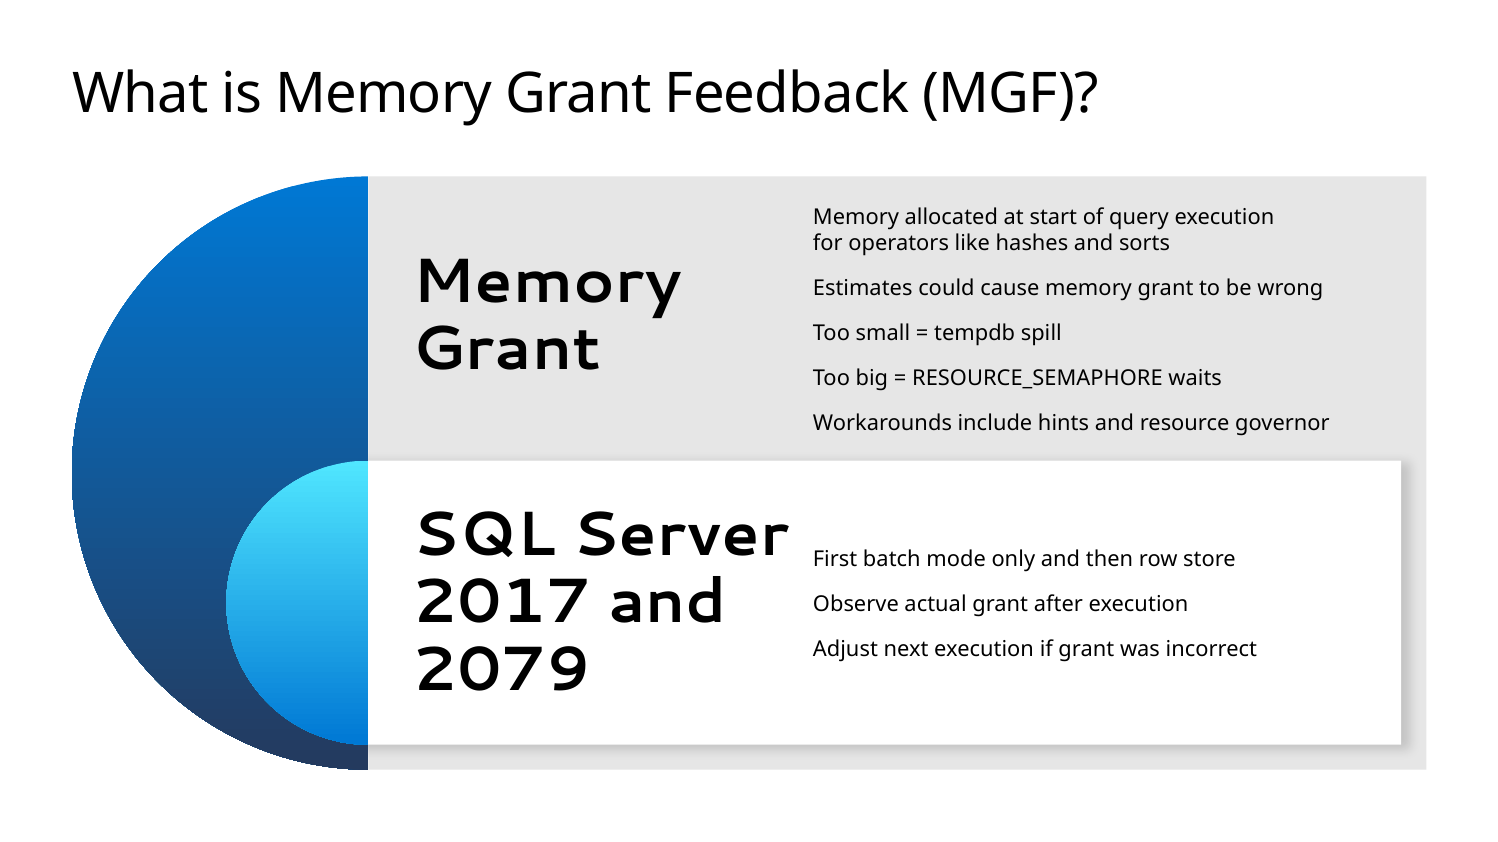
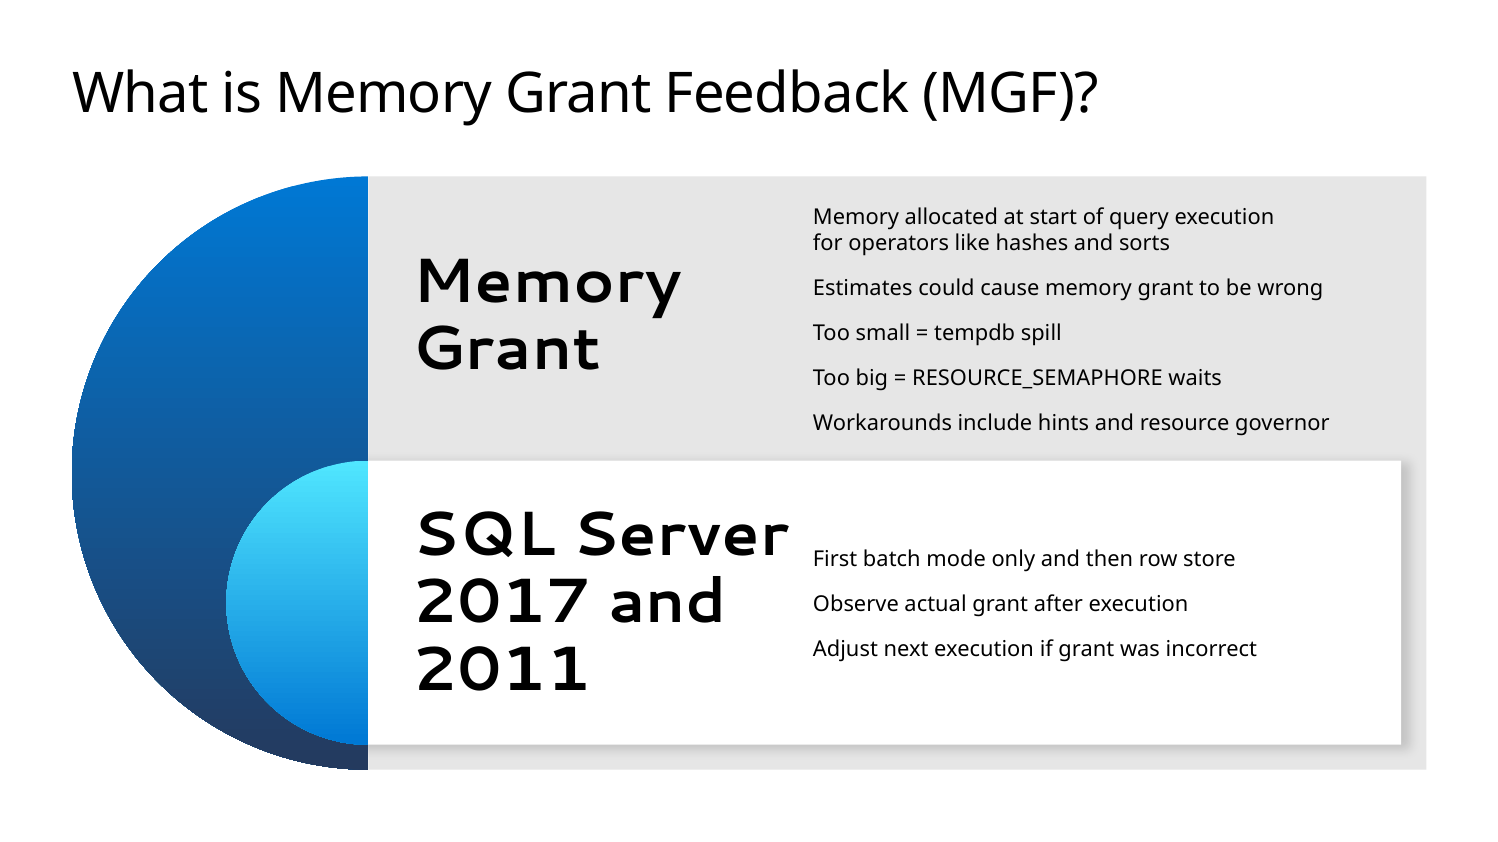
2079: 2079 -> 2011
